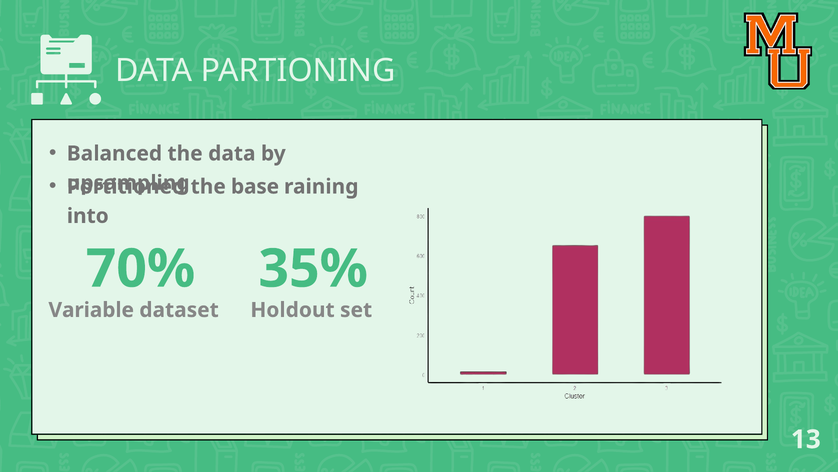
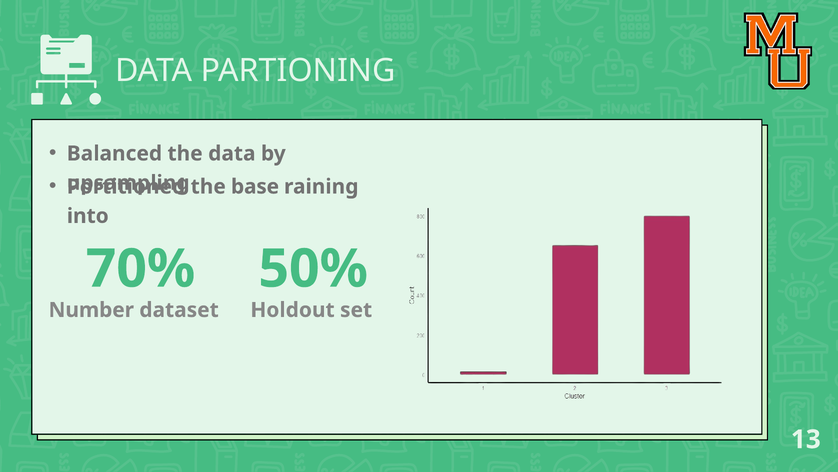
35%: 35% -> 50%
Variable: Variable -> Number
